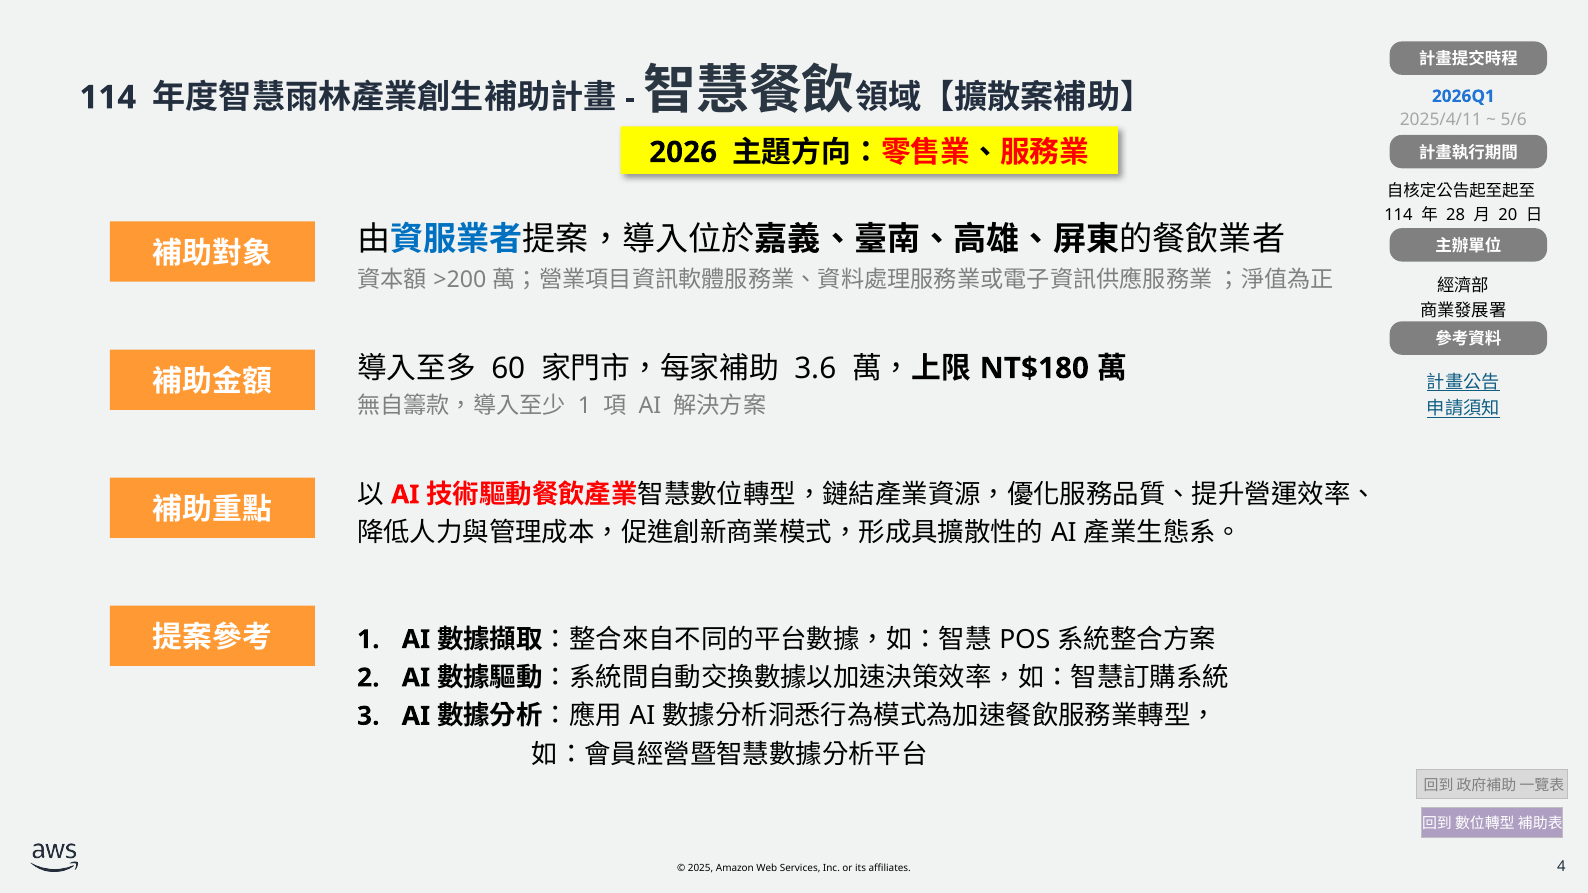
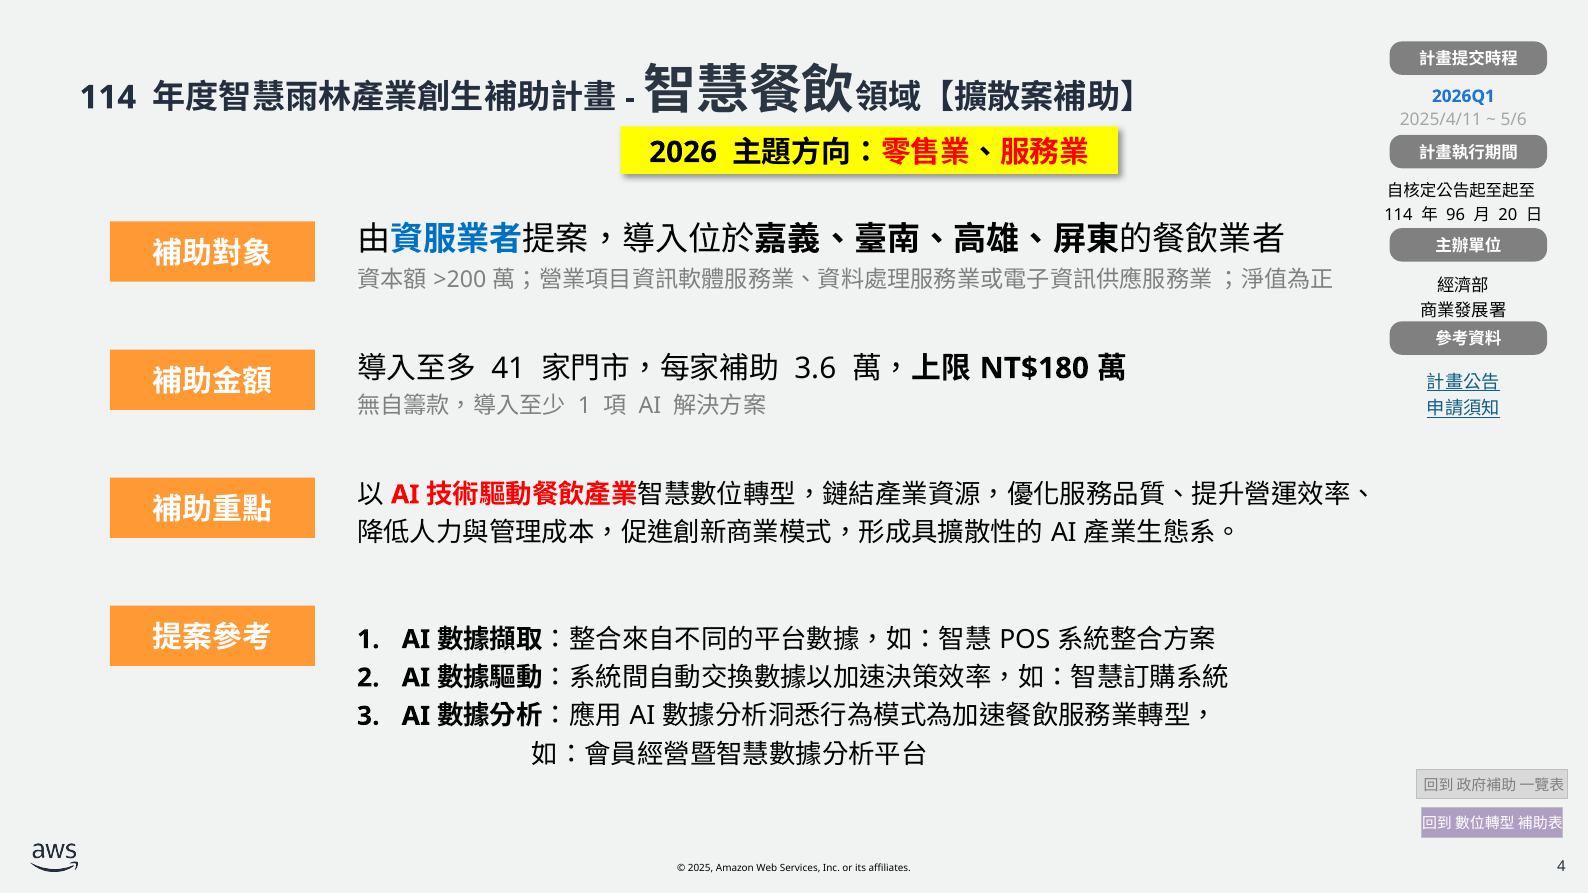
28: 28 -> 96
60: 60 -> 41
